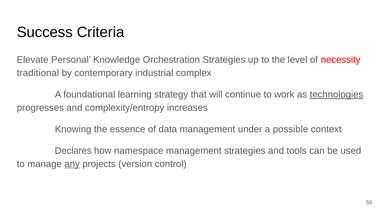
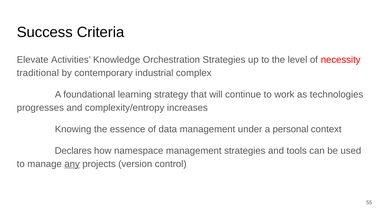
Personal: Personal -> Activities
technologies underline: present -> none
possible: possible -> personal
